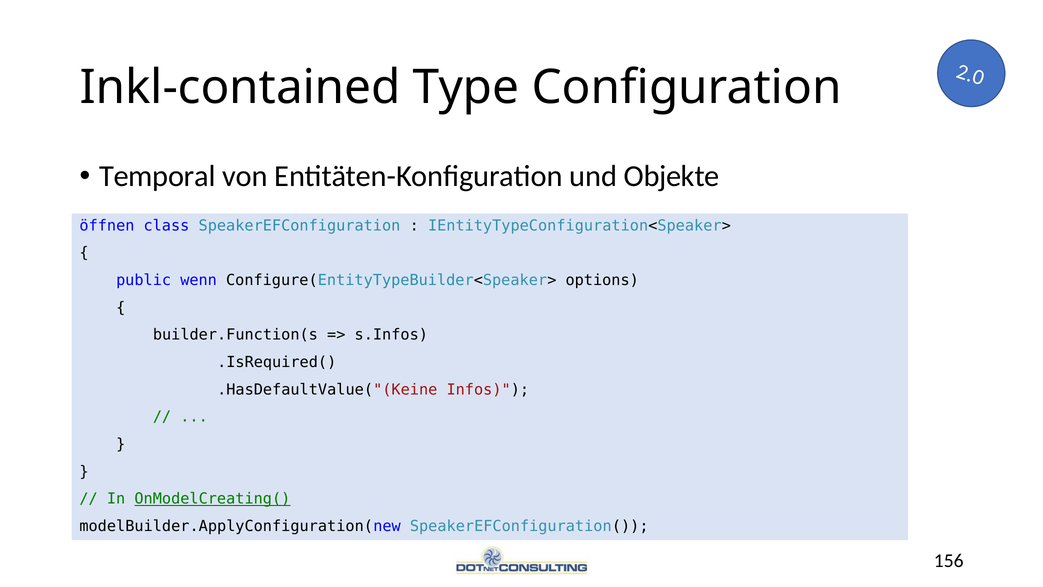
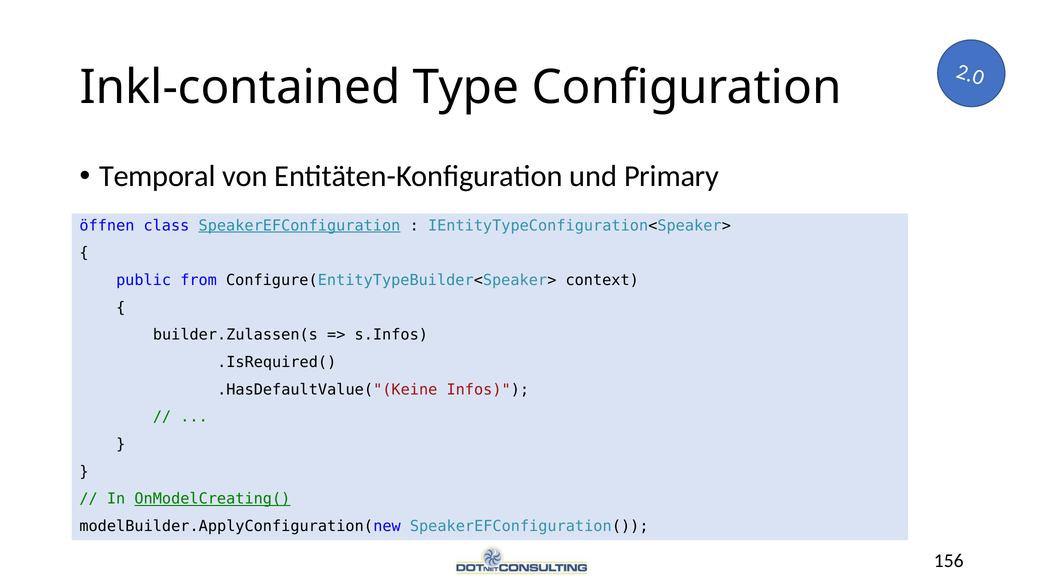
Objekte: Objekte -> Primary
SpeakerEFConfiguration underline: none -> present
wenn: wenn -> from
options: options -> context
builder.Function(s: builder.Function(s -> builder.Zulassen(s
